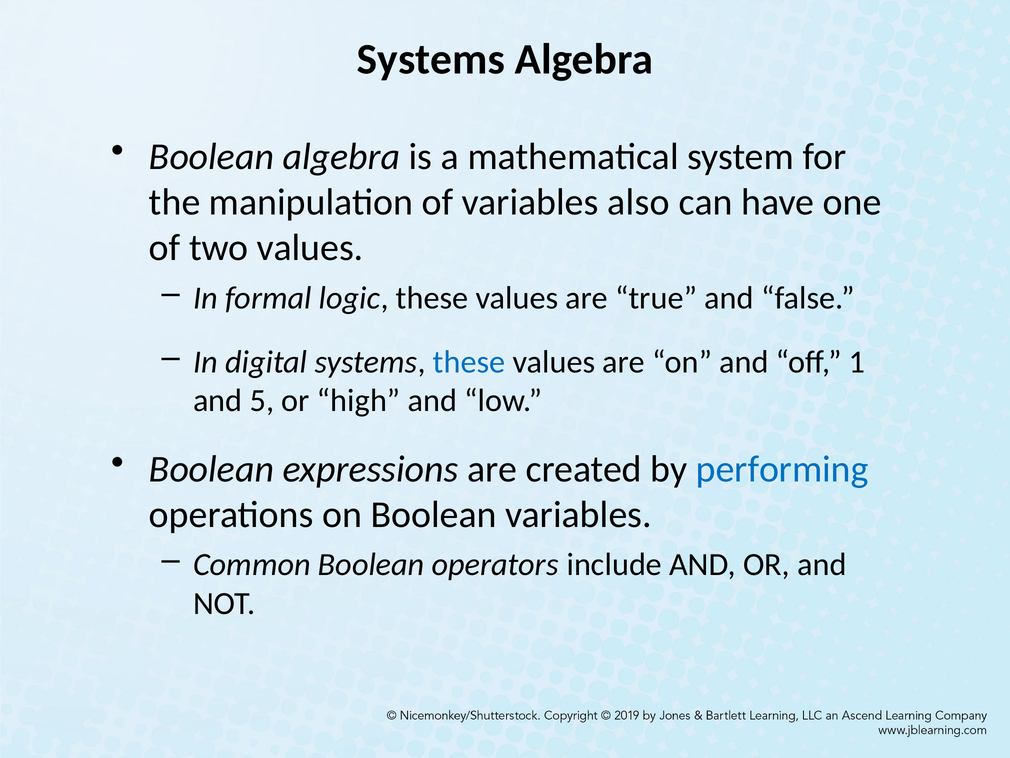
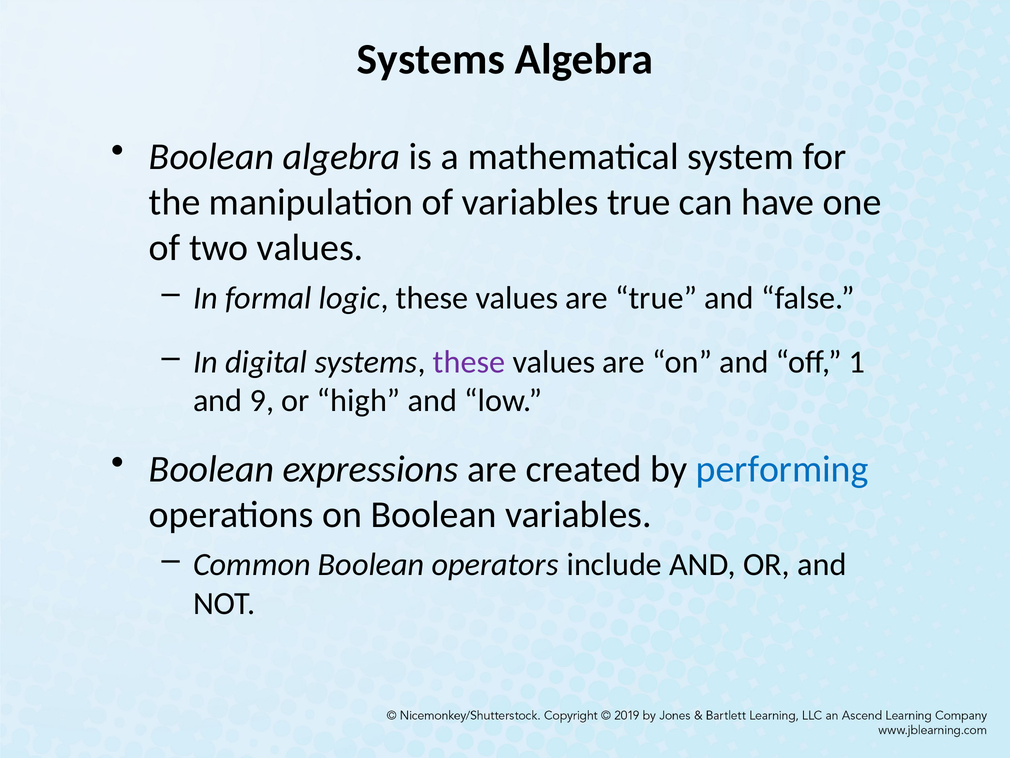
variables also: also -> true
these at (469, 362) colour: blue -> purple
5: 5 -> 9
